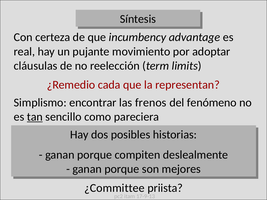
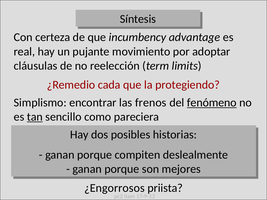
representan: representan -> protegiendo
fenómeno underline: none -> present
¿Committee: ¿Committee -> ¿Engorrosos
